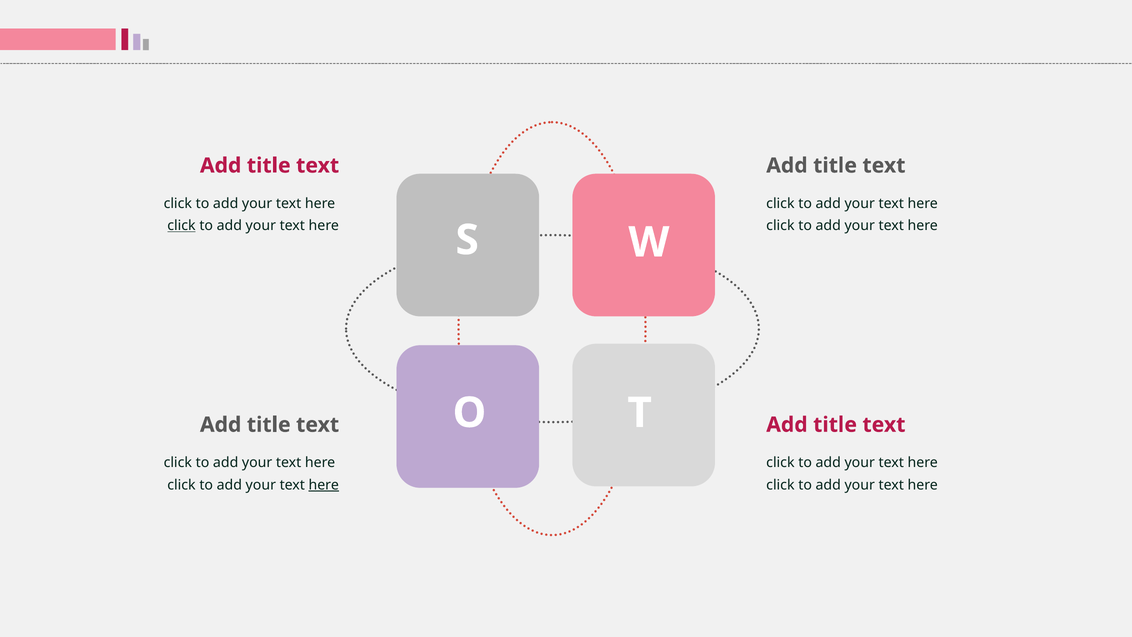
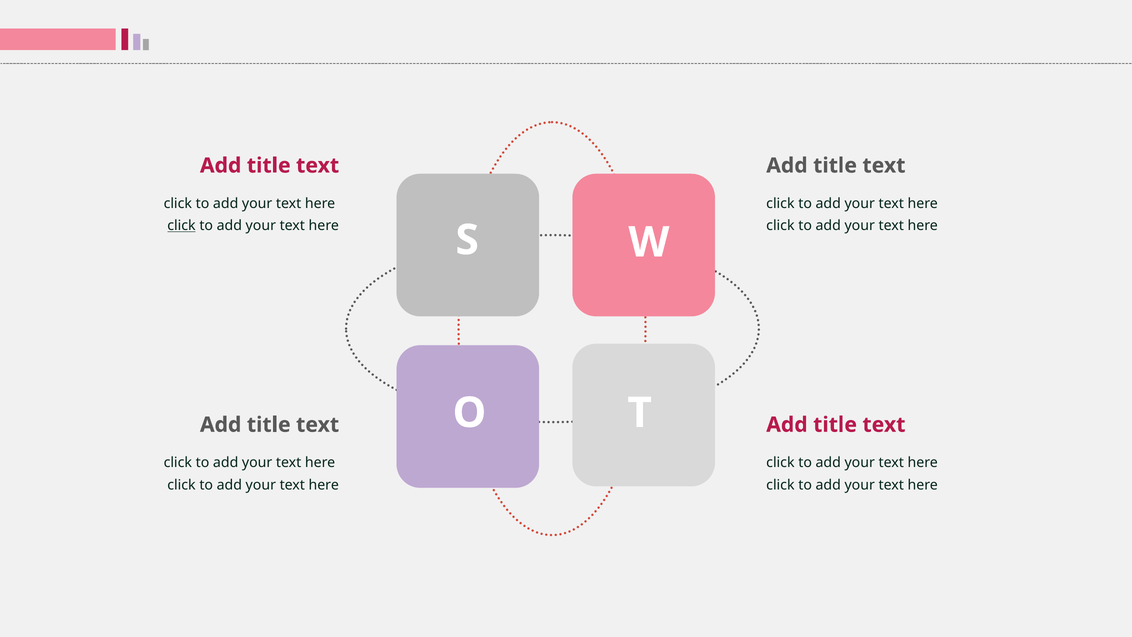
here at (324, 485) underline: present -> none
